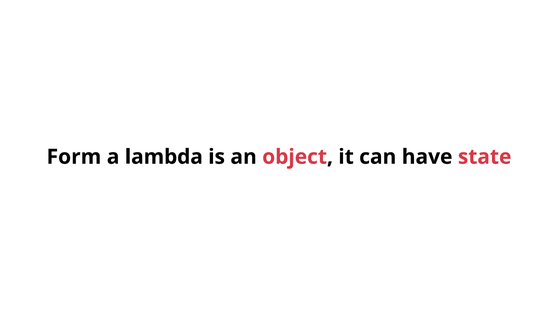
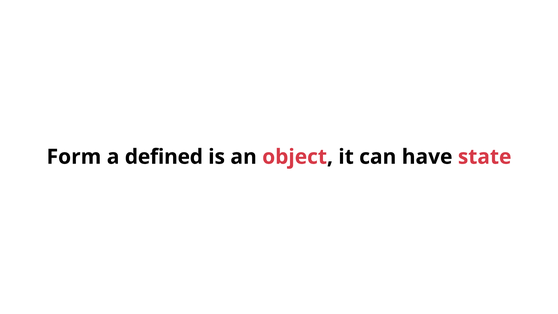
lambda: lambda -> defined
